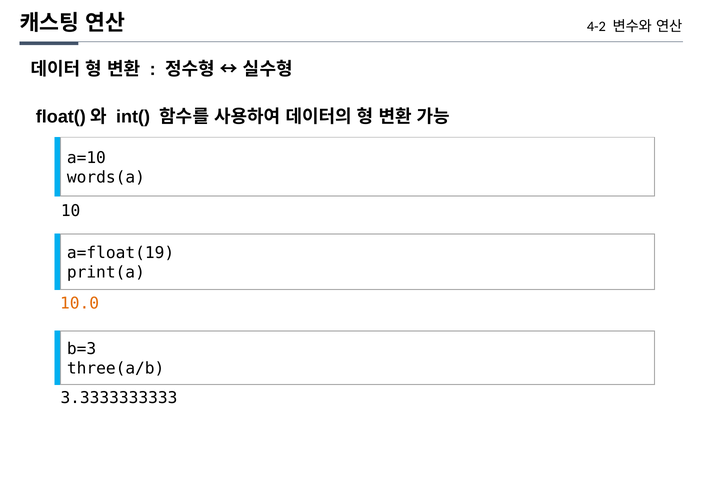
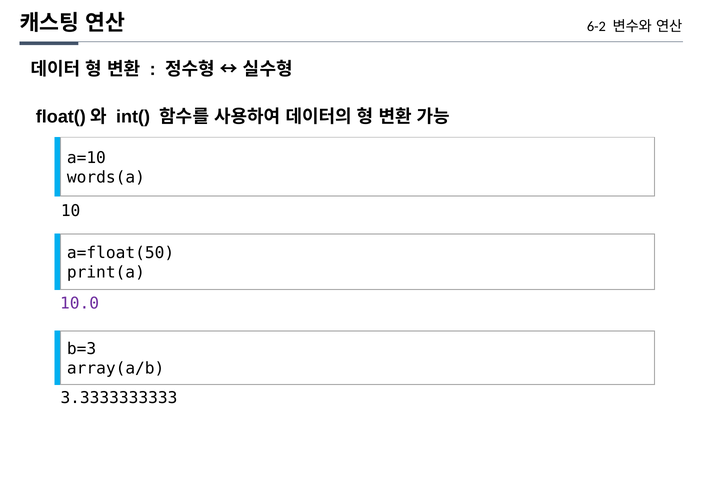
4-2: 4-2 -> 6-2
a=float(19: a=float(19 -> a=float(50
10.0 colour: orange -> purple
three(a/b: three(a/b -> array(a/b
